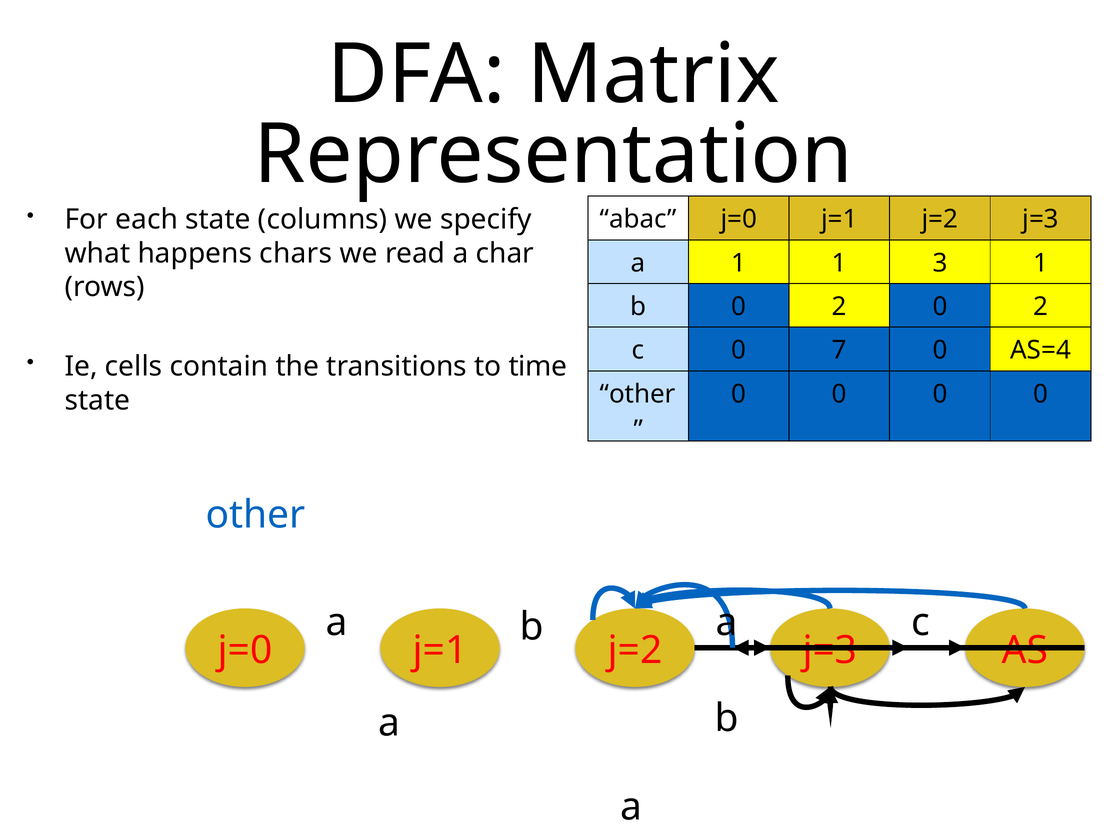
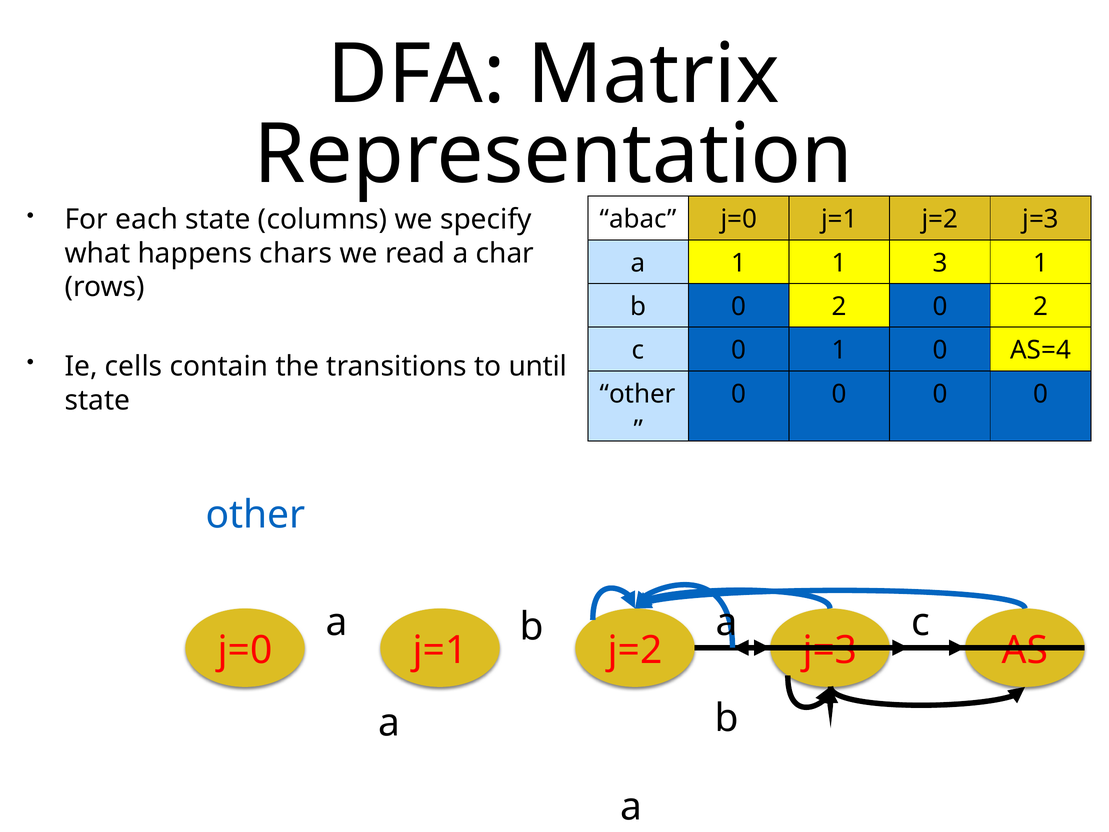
0 7: 7 -> 1
time: time -> until
